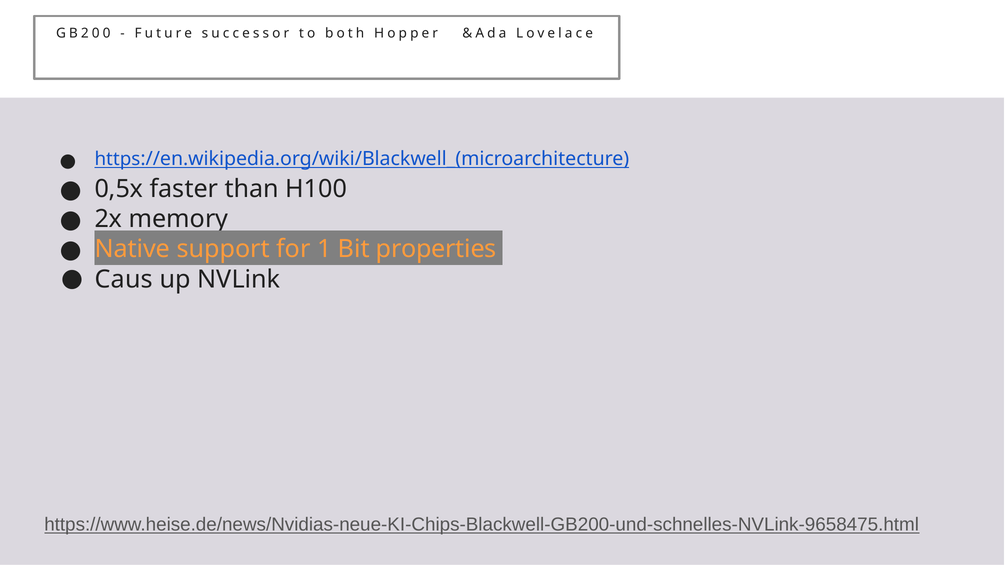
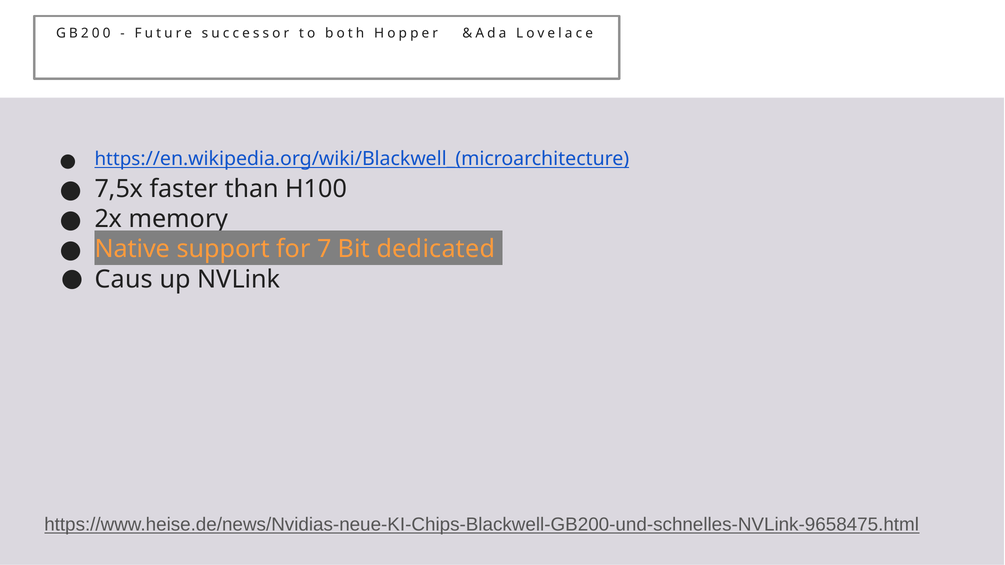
0,5x: 0,5x -> 7,5x
1: 1 -> 7
properties: properties -> dedicated
